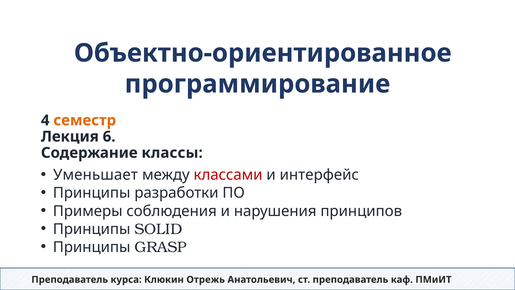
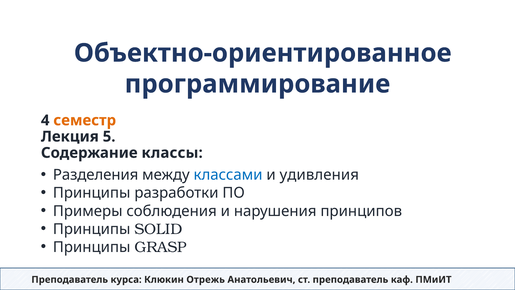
6: 6 -> 5
Уменьшает: Уменьшает -> Разделения
классами colour: red -> blue
интерфейс: интерфейс -> удивления
